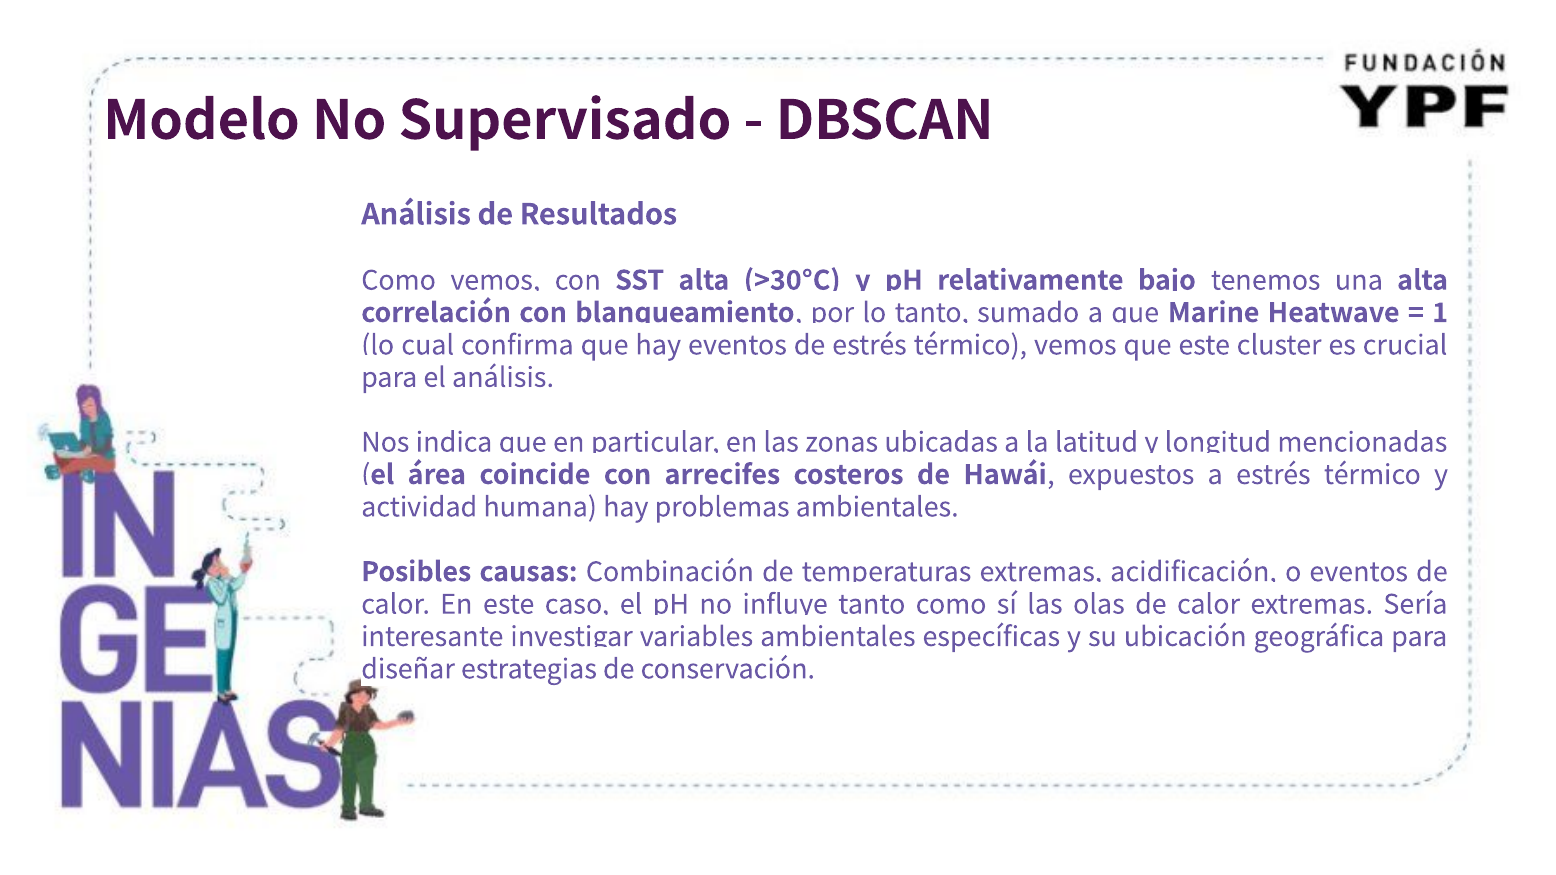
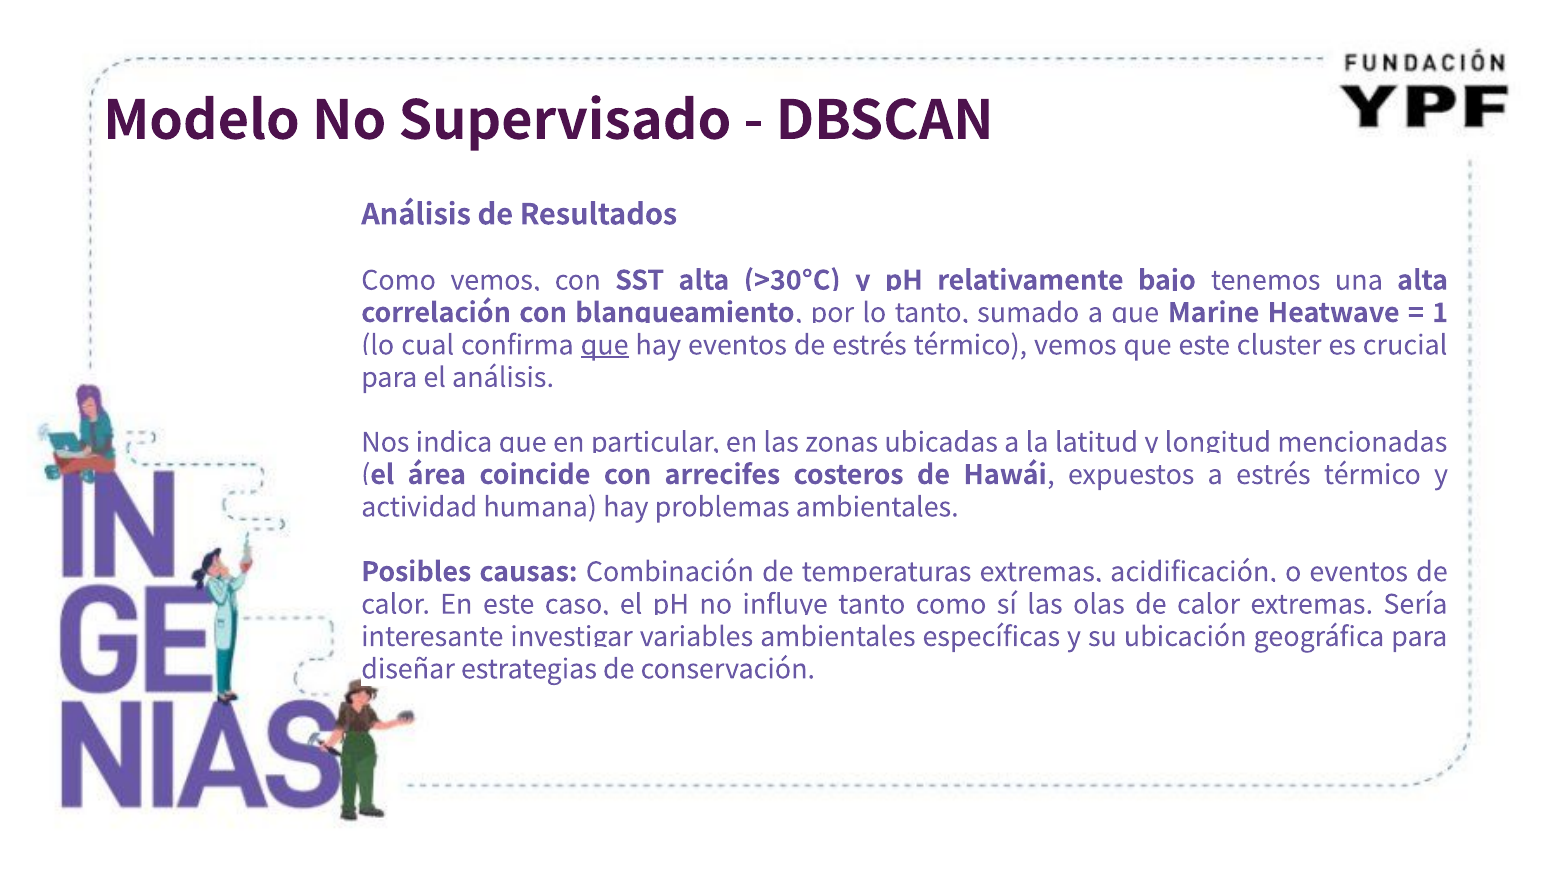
que at (605, 346) underline: none -> present
